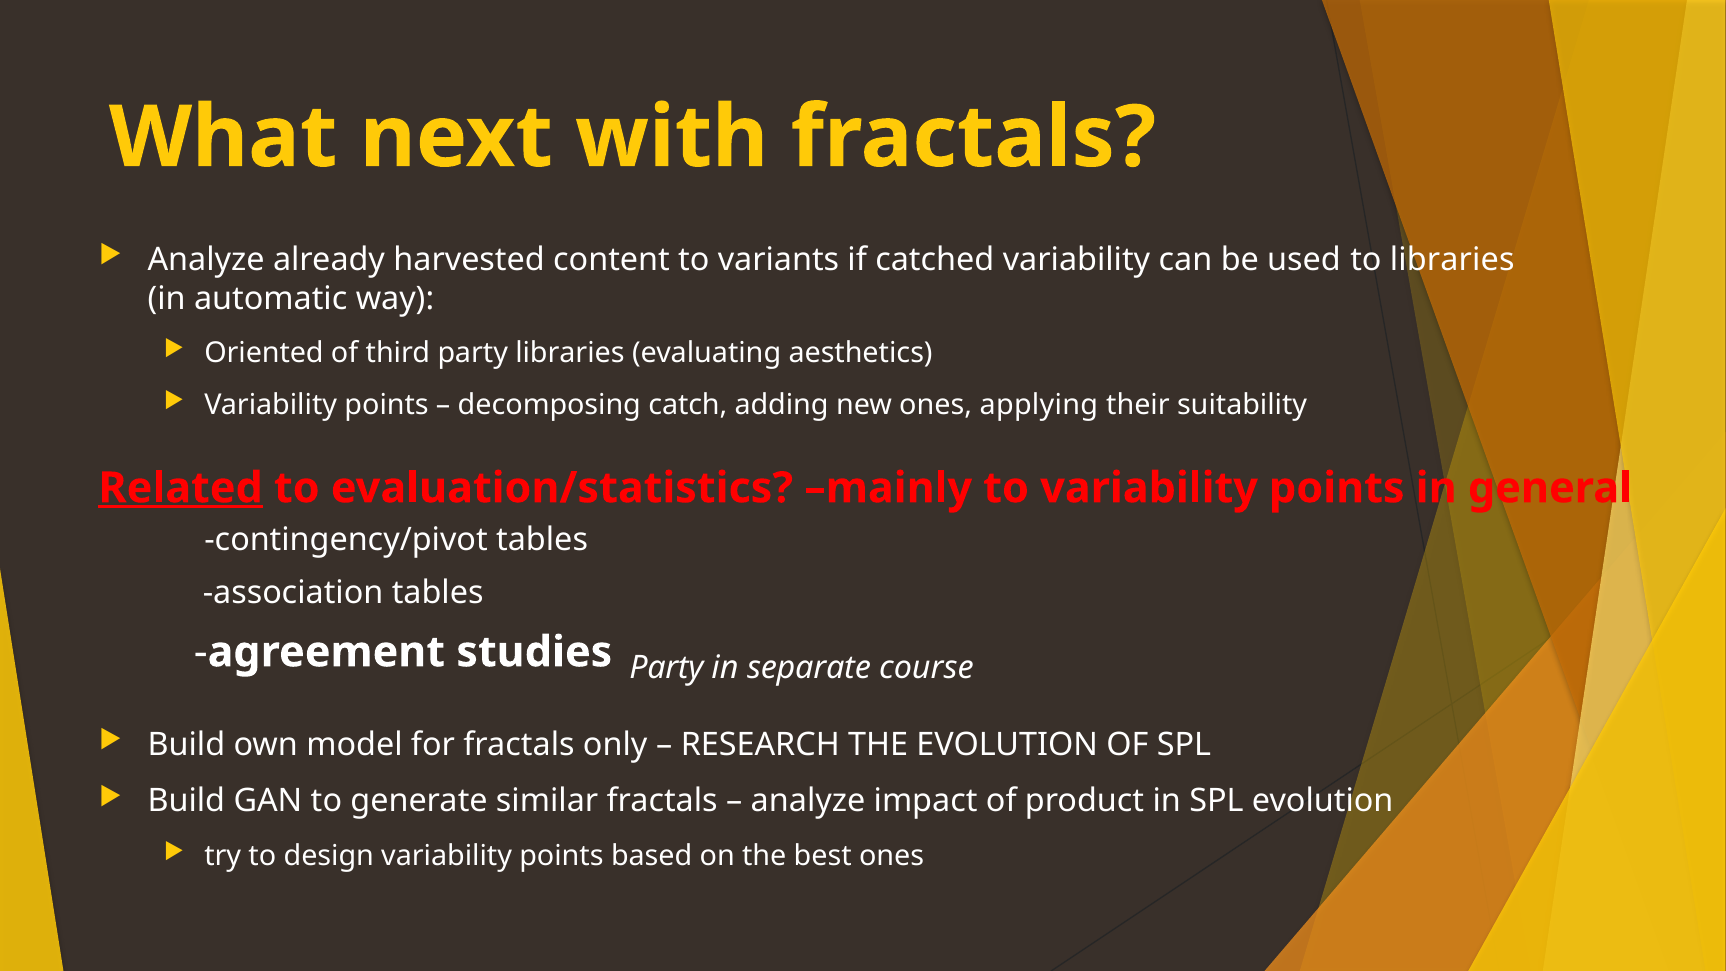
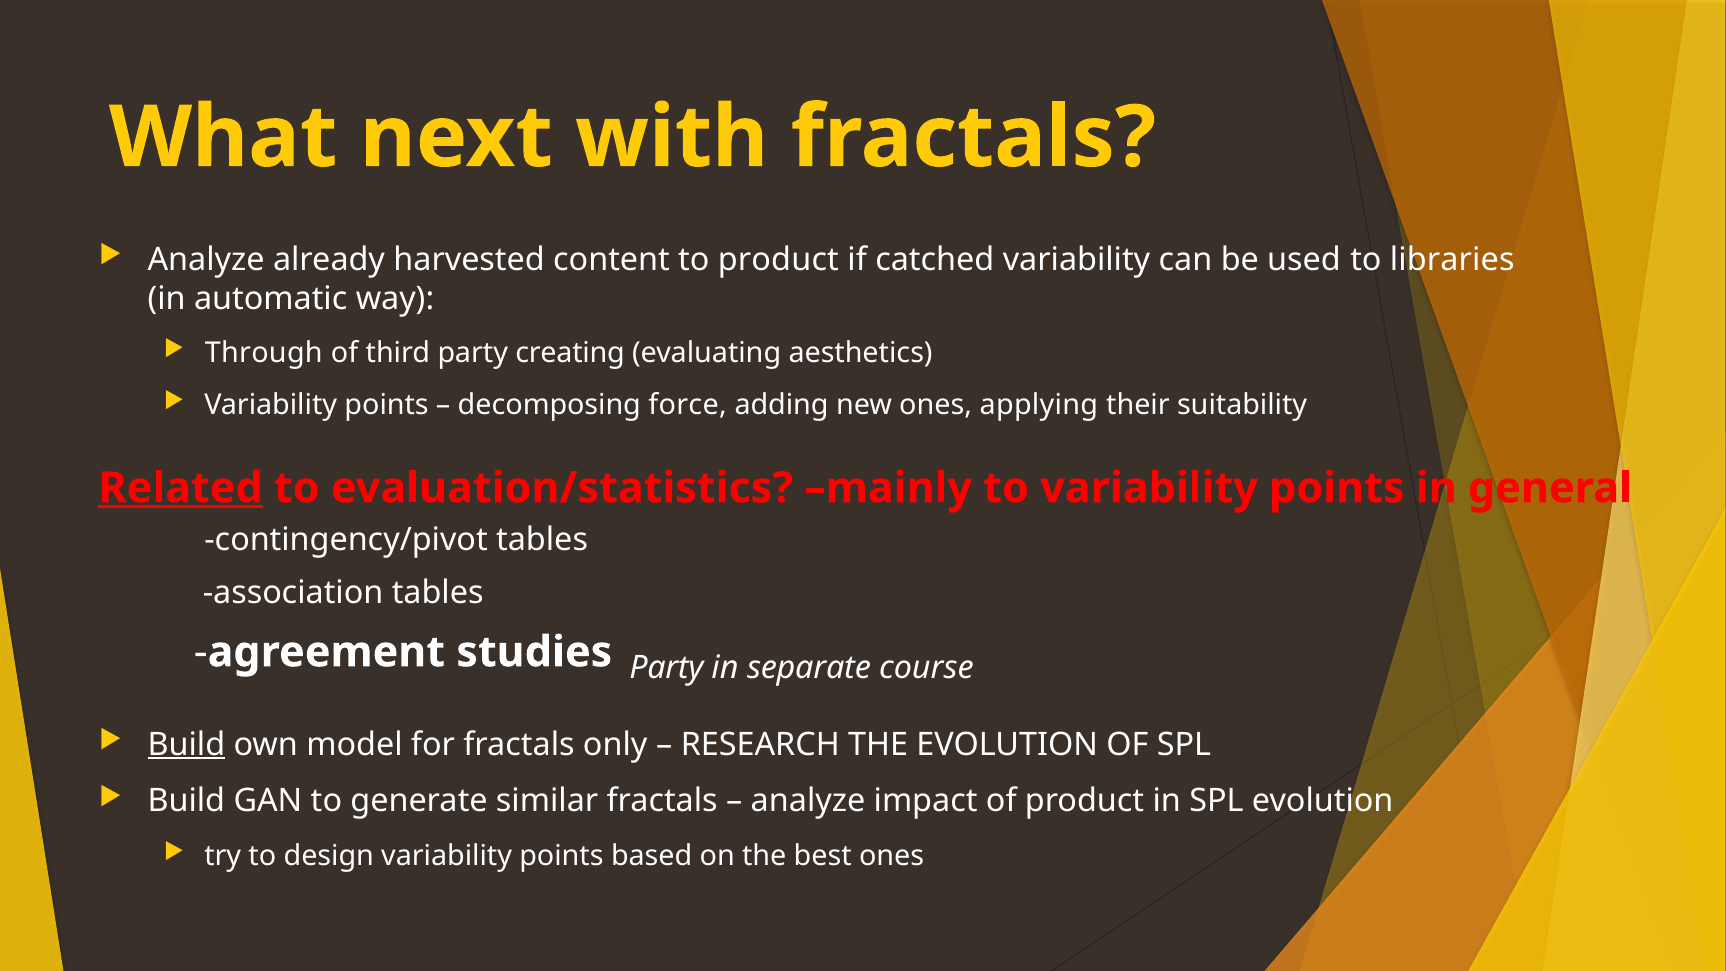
to variants: variants -> product
Oriented: Oriented -> Through
party libraries: libraries -> creating
catch: catch -> force
Build at (186, 744) underline: none -> present
